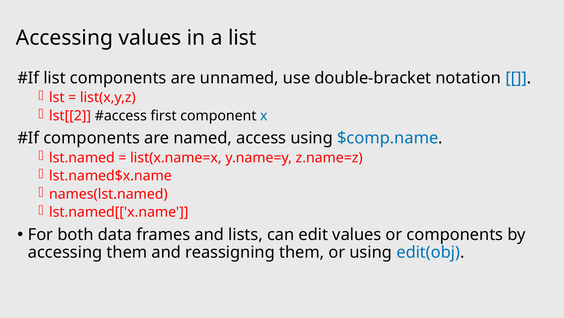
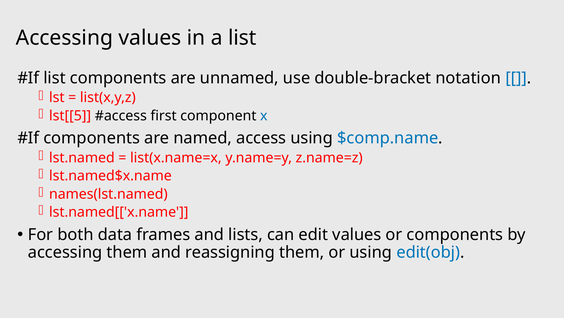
lst[[2: lst[[2 -> lst[[5
